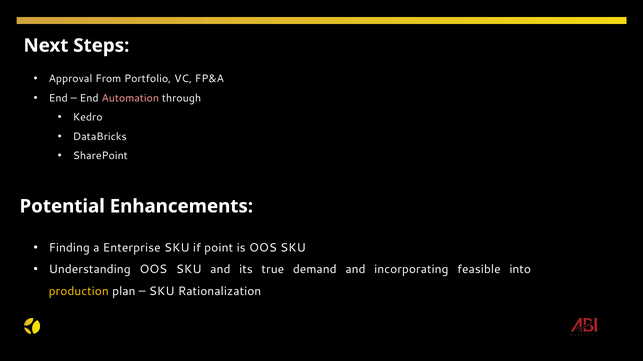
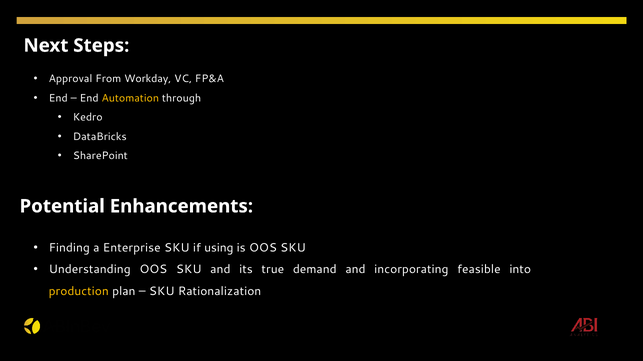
Portfolio: Portfolio -> Workday
Automation colour: pink -> yellow
point: point -> using
